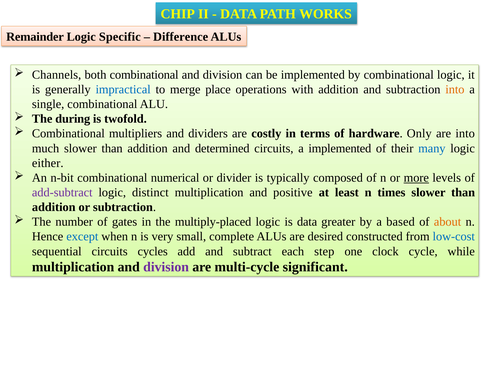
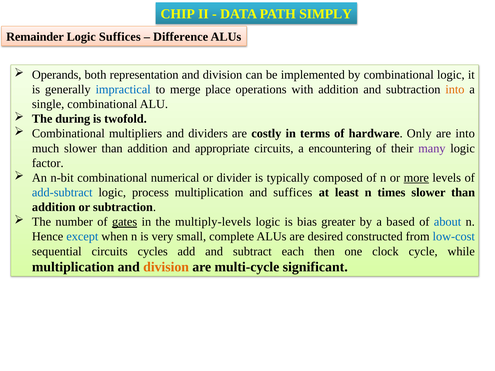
WORKS: WORKS -> SIMPLY
Logic Specific: Specific -> Suffices
Channels: Channels -> Operands
both combinational: combinational -> representation
determined: determined -> appropriate
a implemented: implemented -> encountering
many colour: blue -> purple
either: either -> factor
add-subtract colour: purple -> blue
distinct: distinct -> process
and positive: positive -> suffices
gates underline: none -> present
multiply-placed: multiply-placed -> multiply-levels
is data: data -> bias
about colour: orange -> blue
step: step -> then
division at (166, 267) colour: purple -> orange
